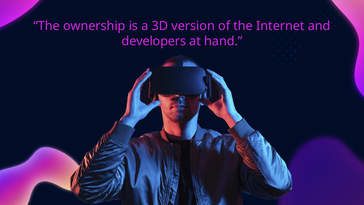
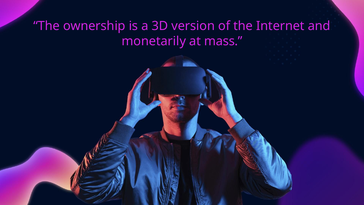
developers: developers -> monetarily
hand: hand -> mass
